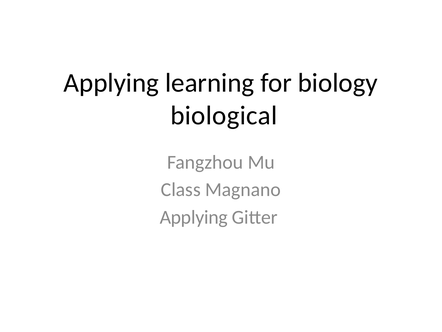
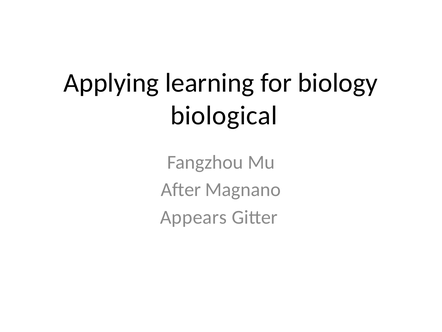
Class: Class -> After
Applying at (194, 217): Applying -> Appears
